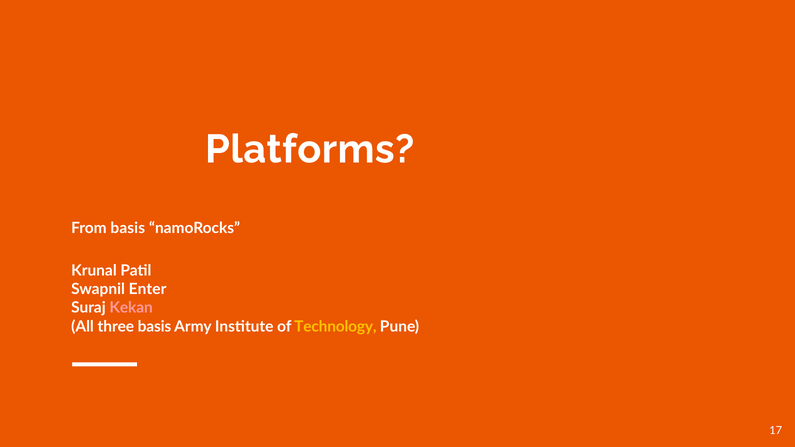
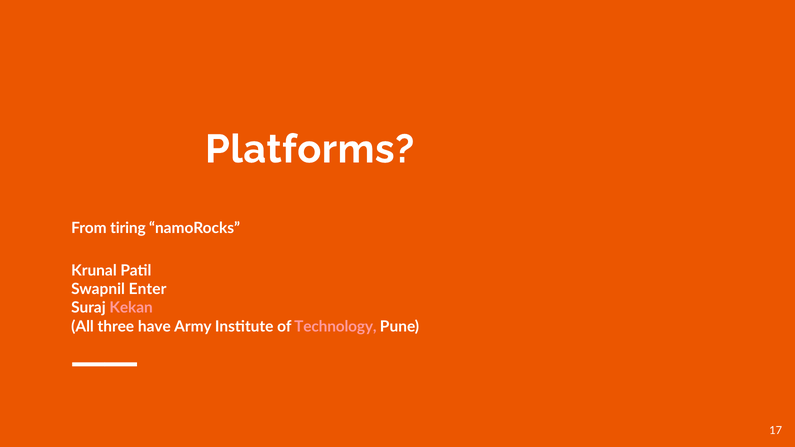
From basis: basis -> tiring
three basis: basis -> have
Technology colour: yellow -> pink
